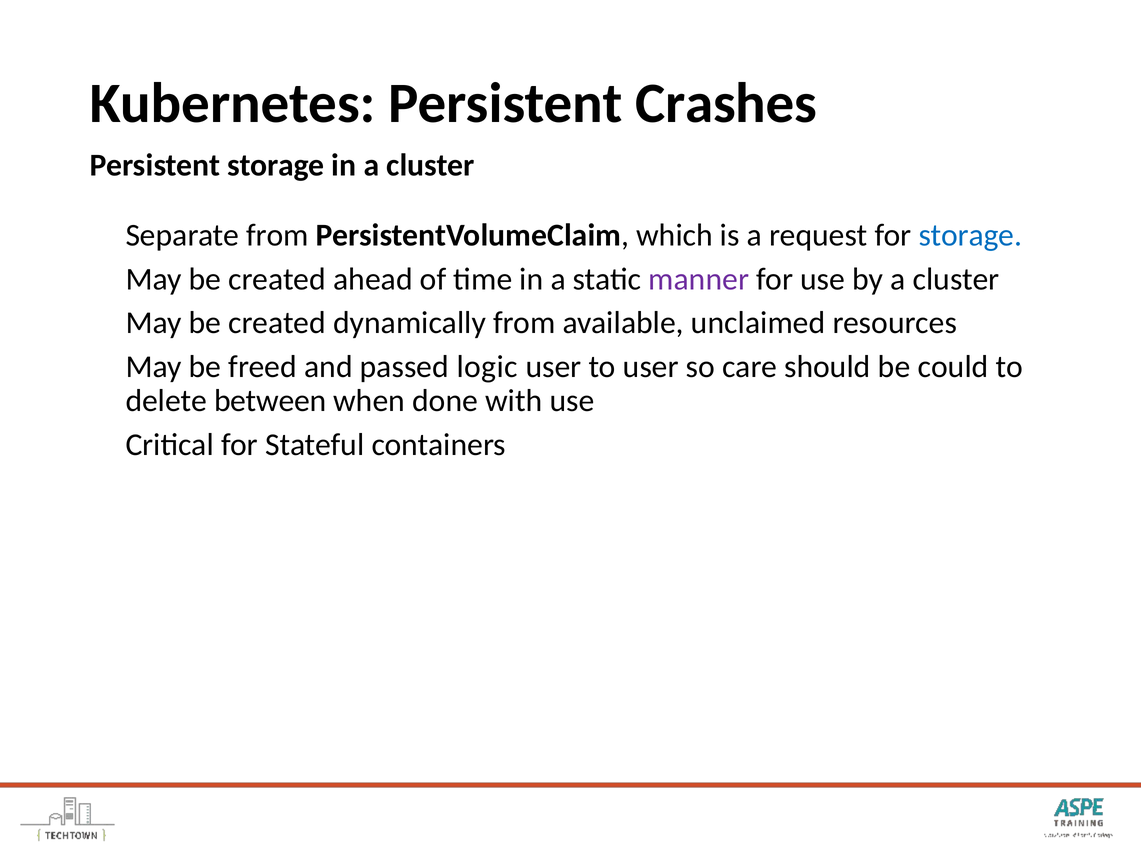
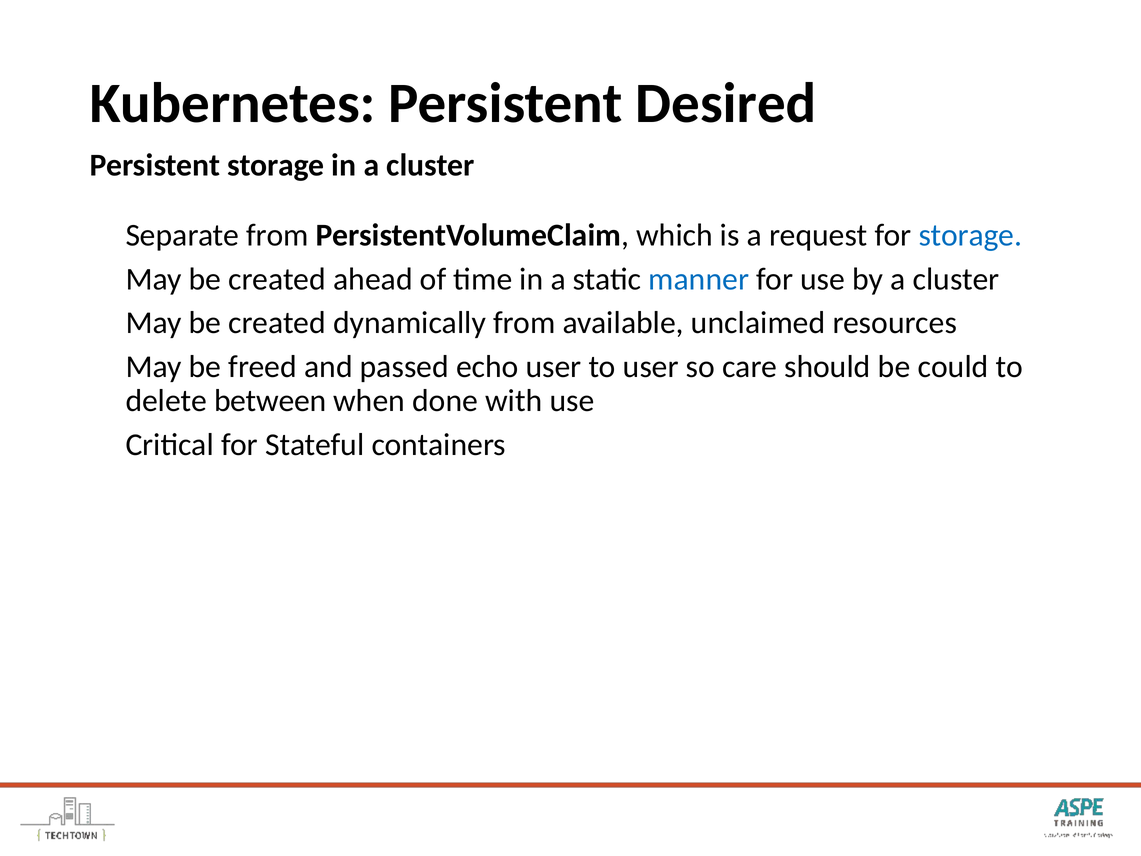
Crashes: Crashes -> Desired
manner colour: purple -> blue
logic: logic -> echo
